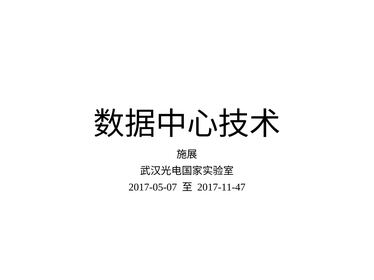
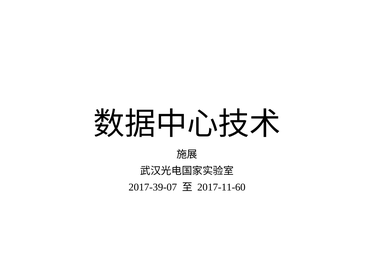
2017-05-07: 2017-05-07 -> 2017-39-07
2017-11-47: 2017-11-47 -> 2017-11-60
